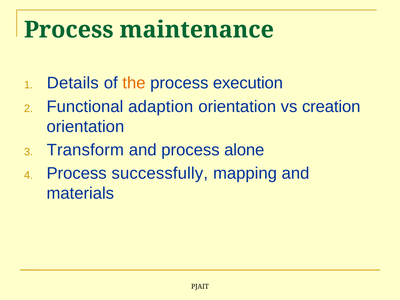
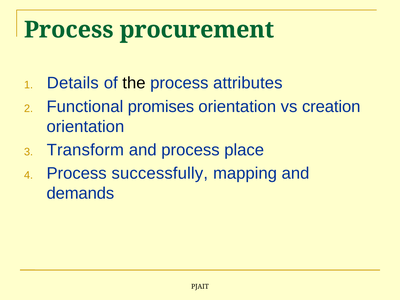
maintenance: maintenance -> procurement
the colour: orange -> black
execution: execution -> attributes
adaption: adaption -> promises
alone: alone -> place
materials: materials -> demands
